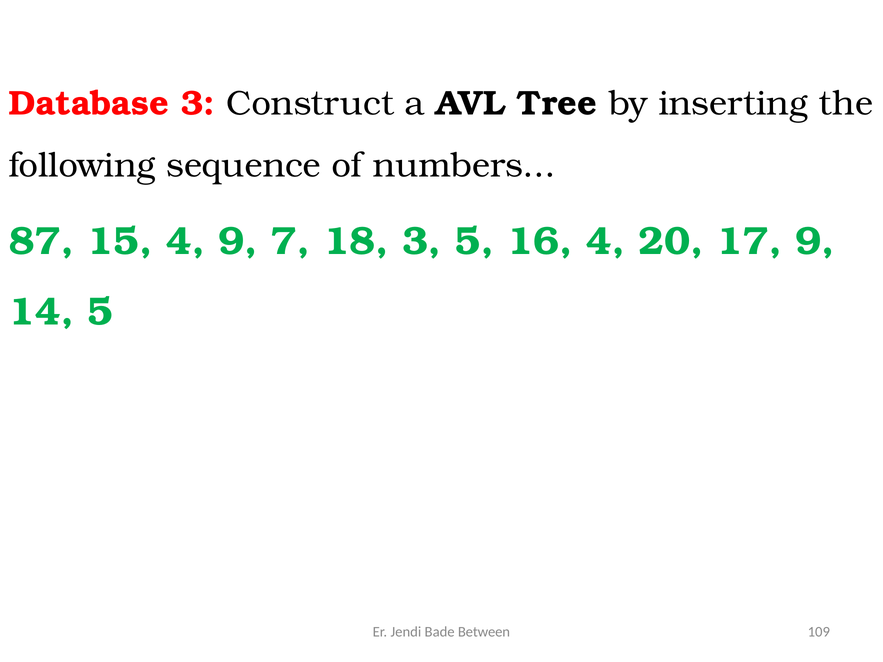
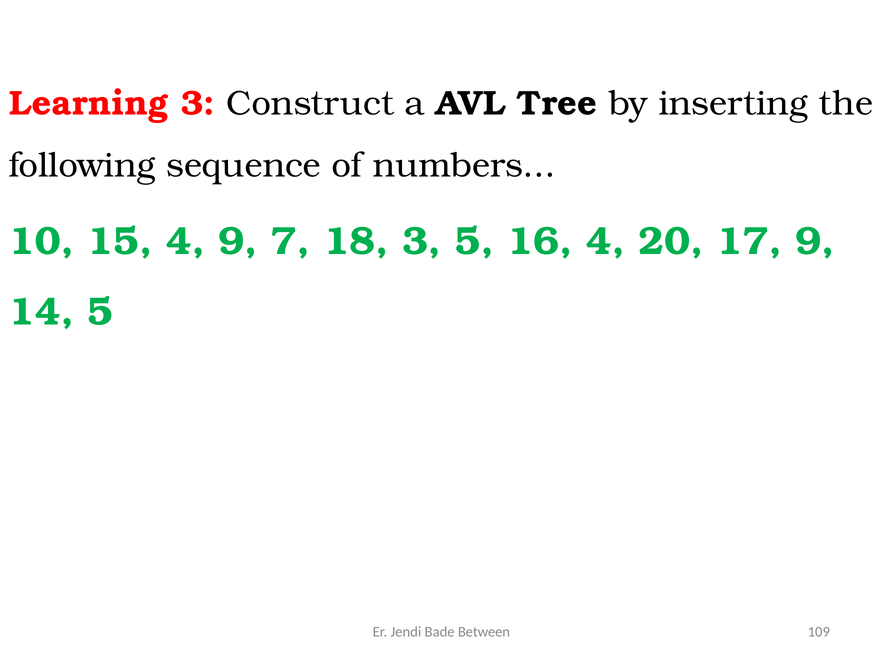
Database: Database -> Learning
87: 87 -> 10
